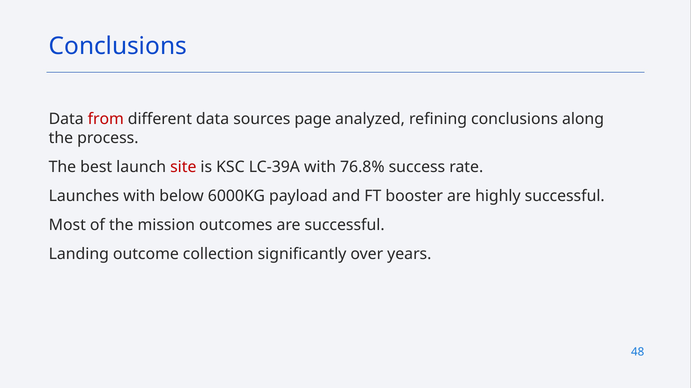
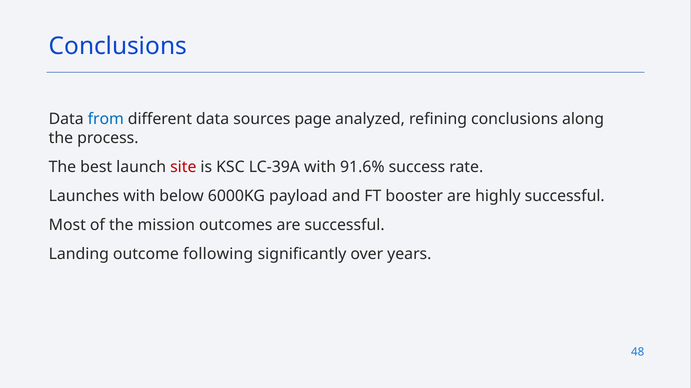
from colour: red -> blue
76.8%: 76.8% -> 91.6%
collection: collection -> following
